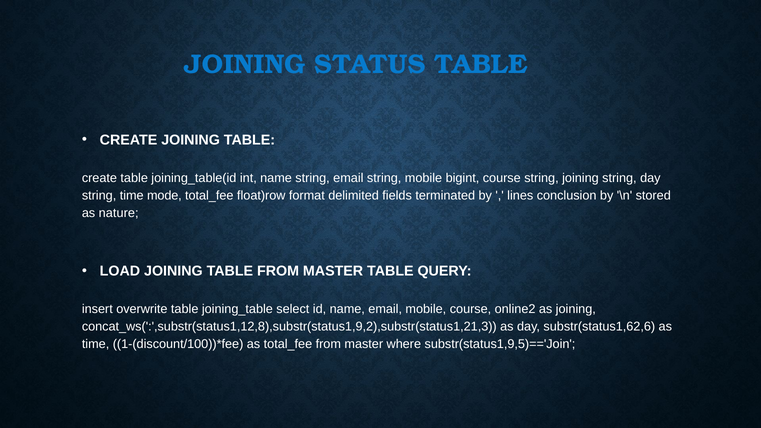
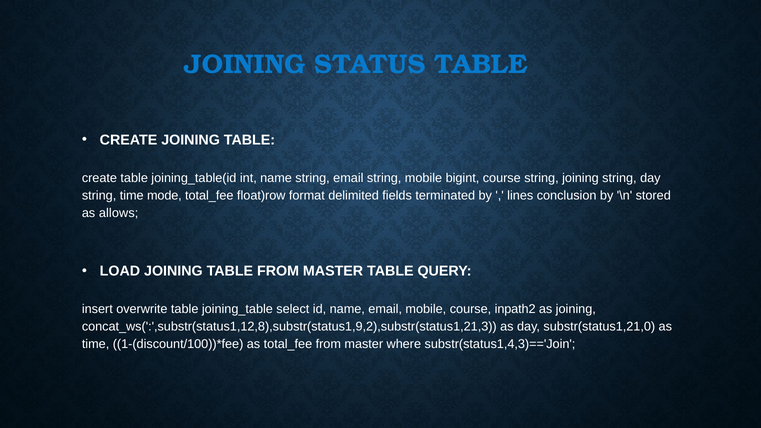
nature: nature -> allows
online2: online2 -> inpath2
substr(status1,62,6: substr(status1,62,6 -> substr(status1,21,0
substr(status1,9,5)=='Join: substr(status1,9,5)=='Join -> substr(status1,4,3)=='Join
